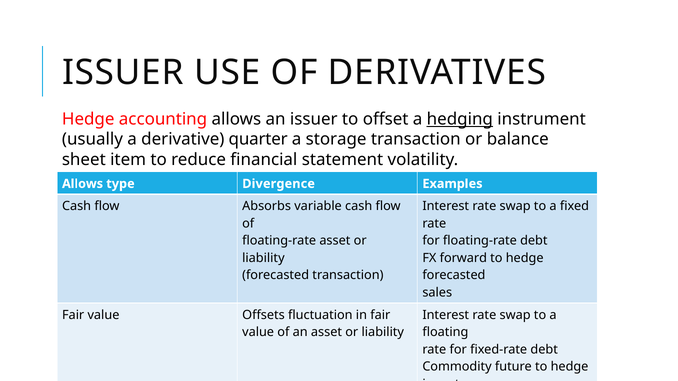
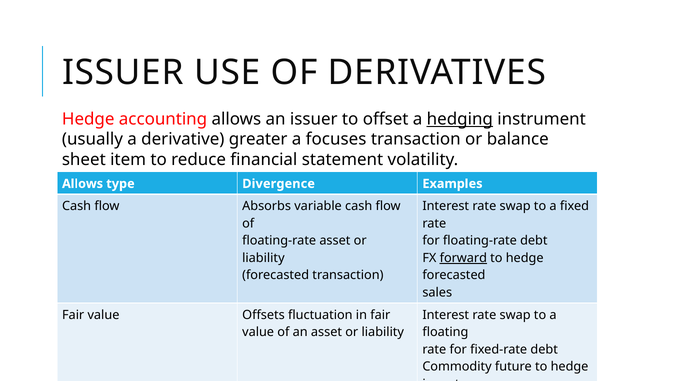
quarter: quarter -> greater
storage: storage -> focuses
forward at (463, 258) underline: none -> present
